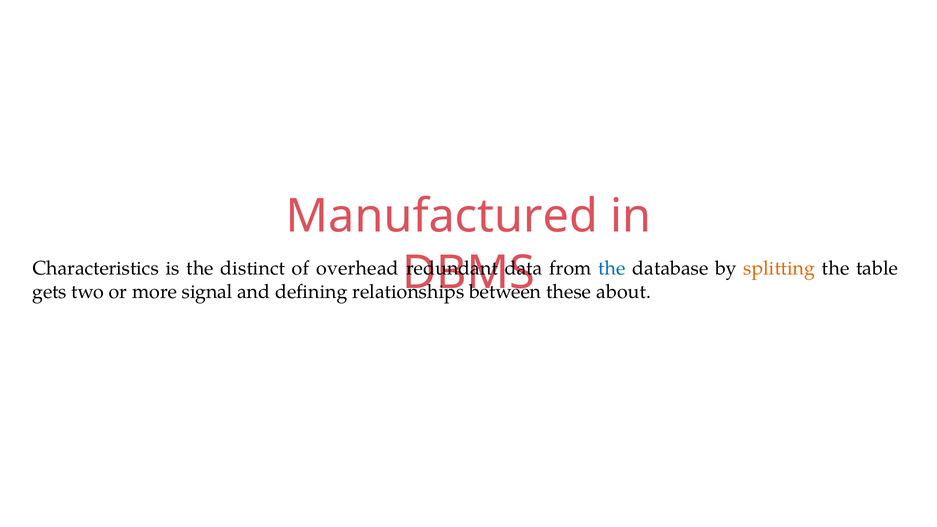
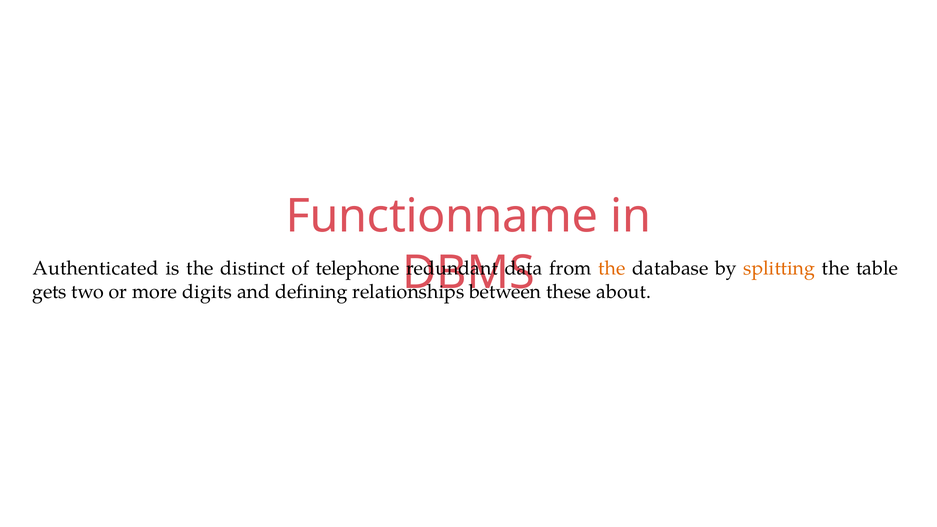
Manufactured: Manufactured -> Functionname
Characteristics: Characteristics -> Authenticated
overhead: overhead -> telephone
the at (612, 268) colour: blue -> orange
signal: signal -> digits
